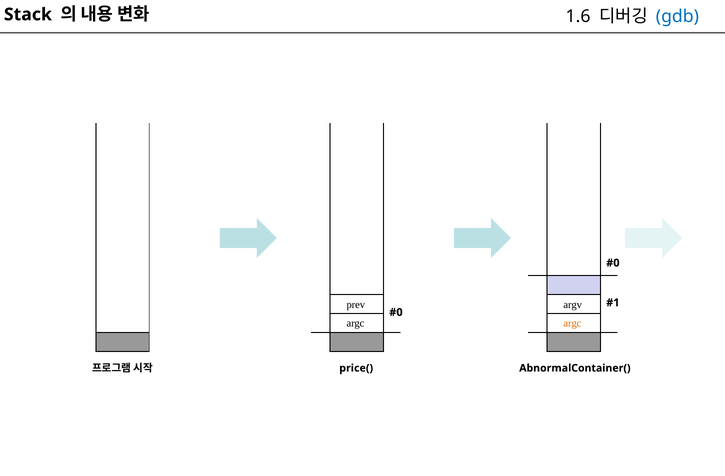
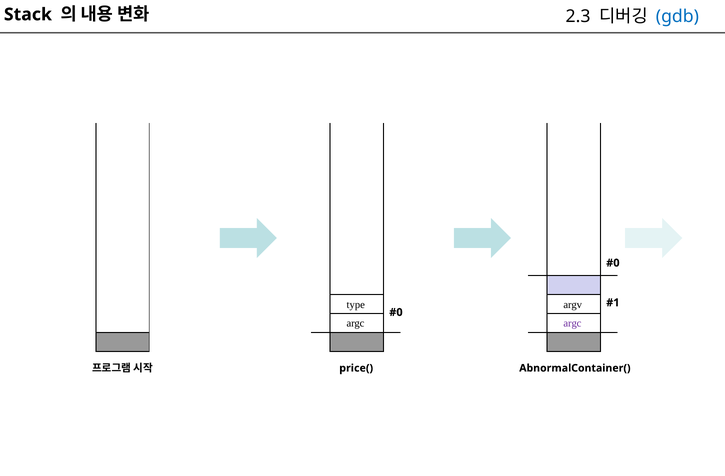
1.6: 1.6 -> 2.3
prev: prev -> type
argc at (572, 323) colour: orange -> purple
